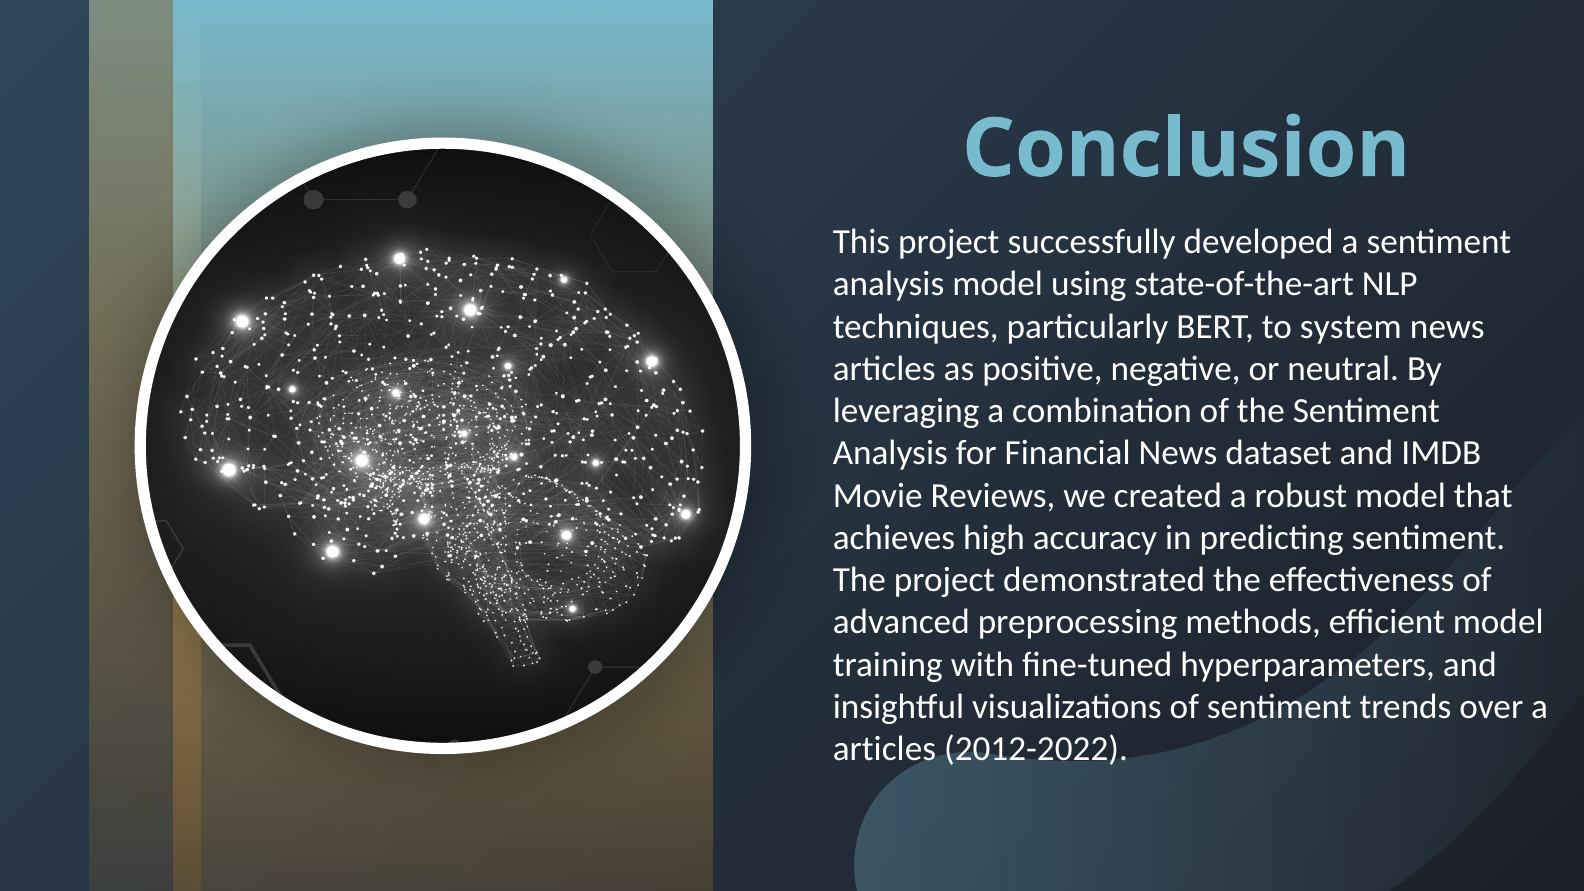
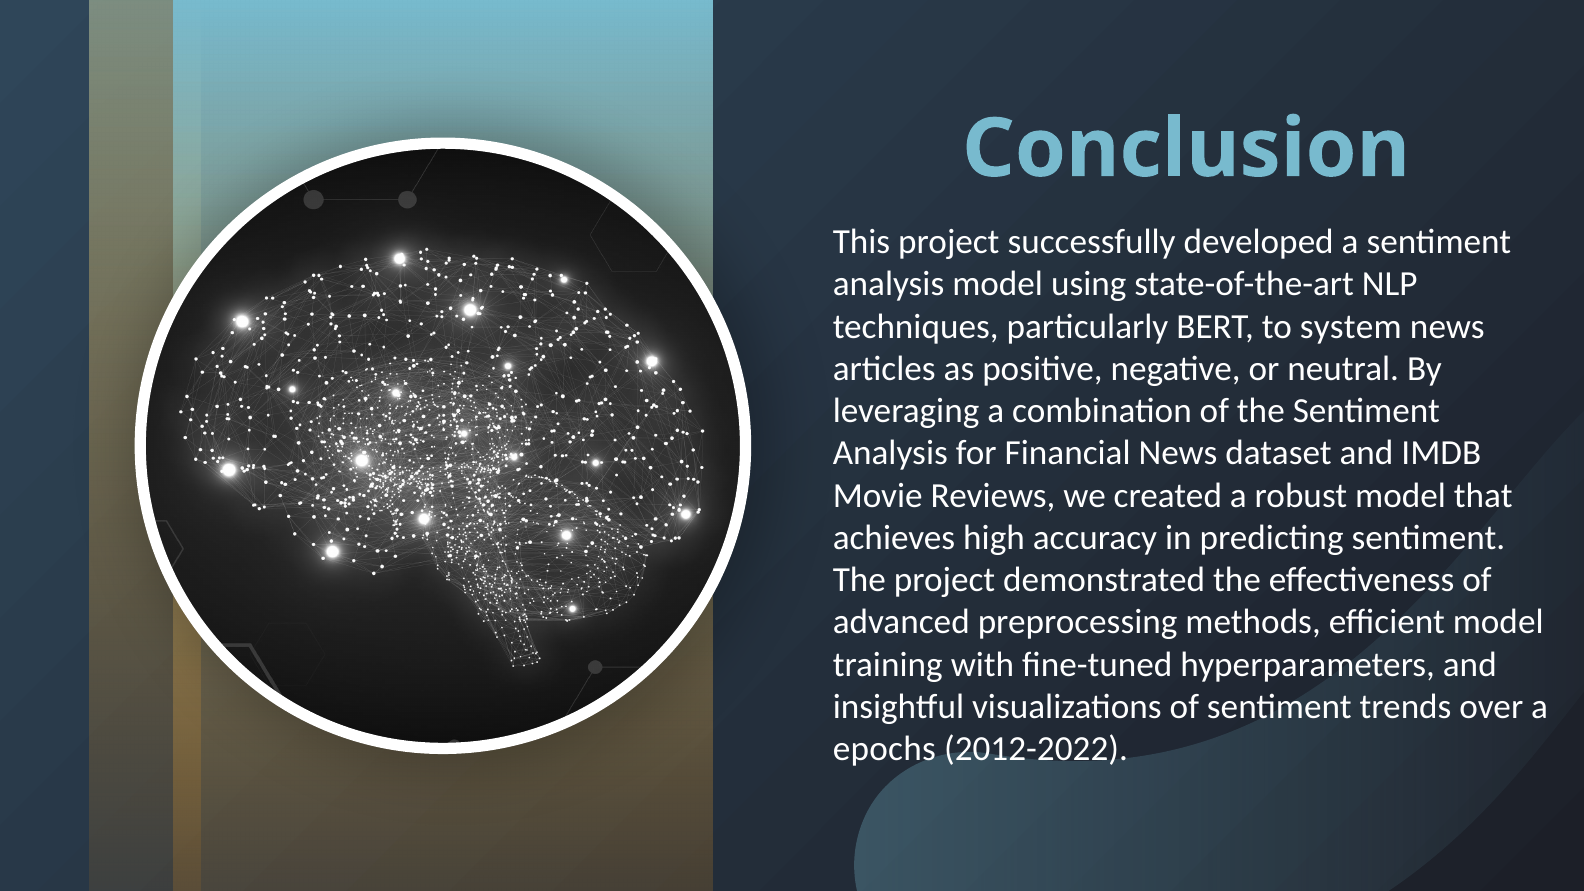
articles at (884, 749): articles -> epochs
